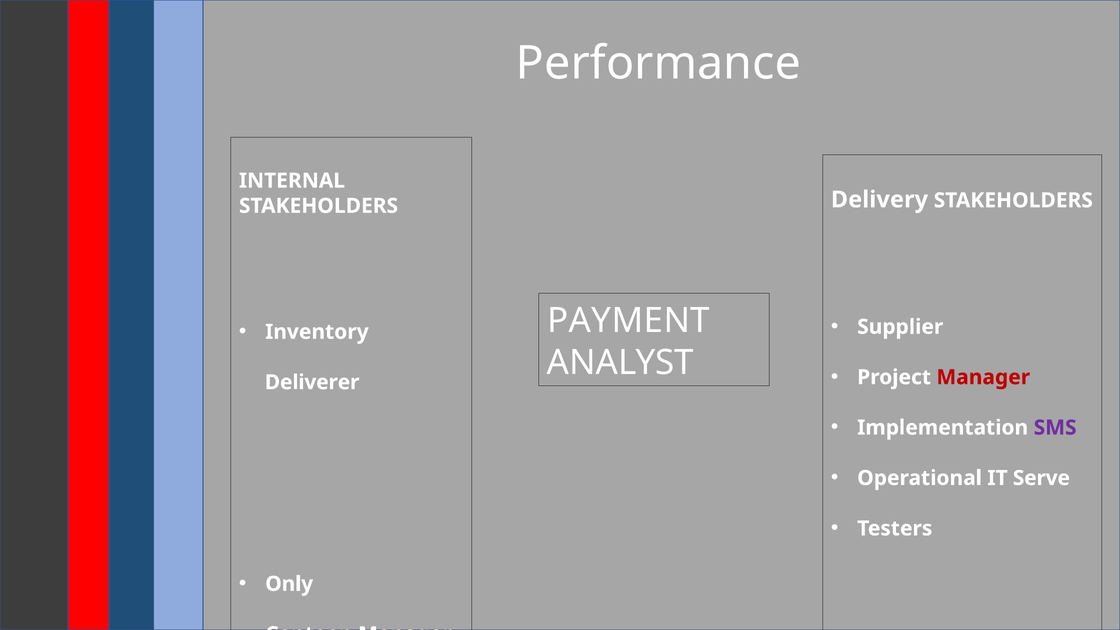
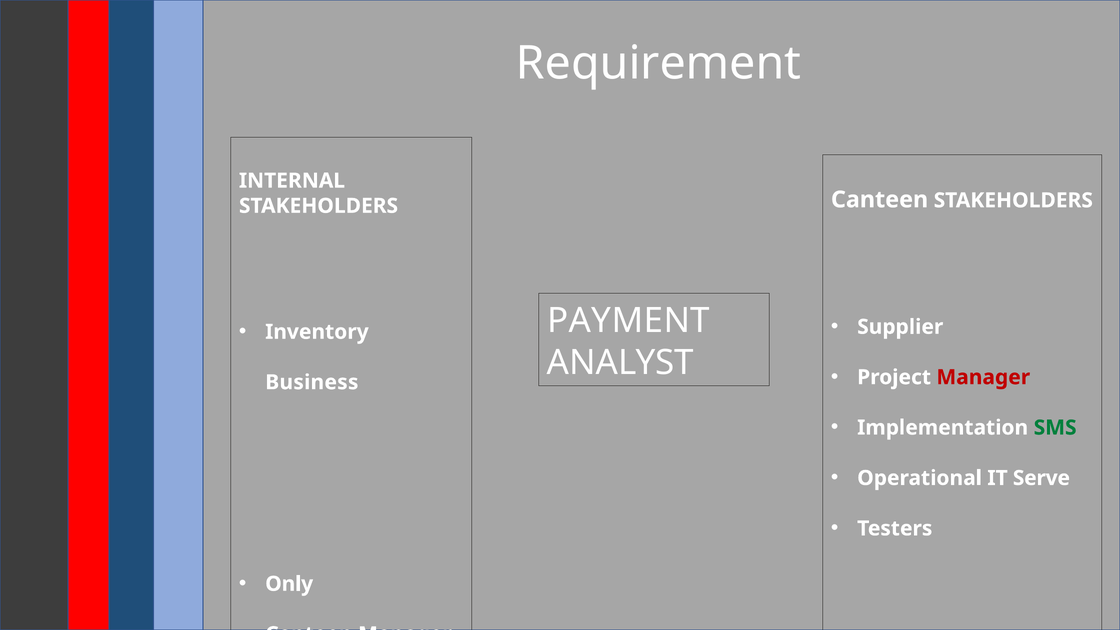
Performance: Performance -> Requirement
Delivery at (879, 200): Delivery -> Canteen
Deliverer at (312, 382): Deliverer -> Business
SMS colour: purple -> green
